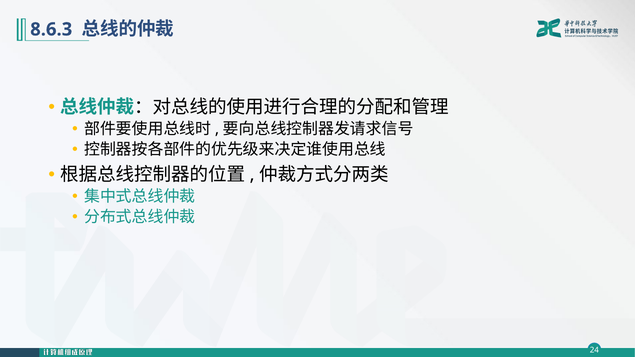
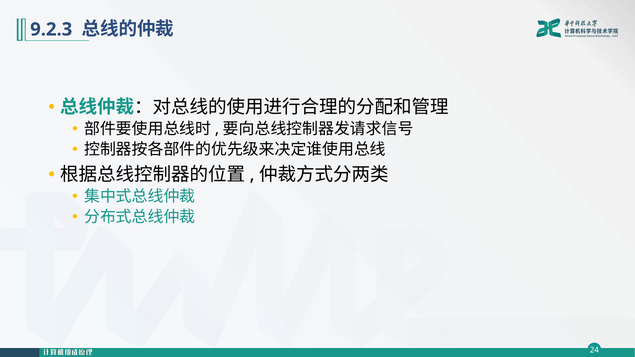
8.6.3: 8.6.3 -> 9.2.3
